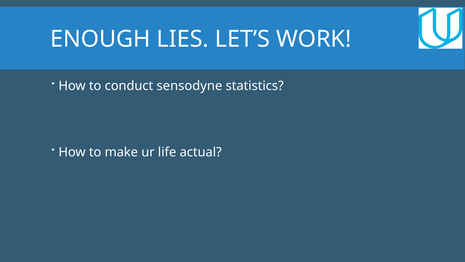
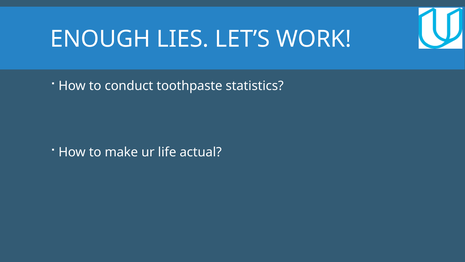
sensodyne: sensodyne -> toothpaste
